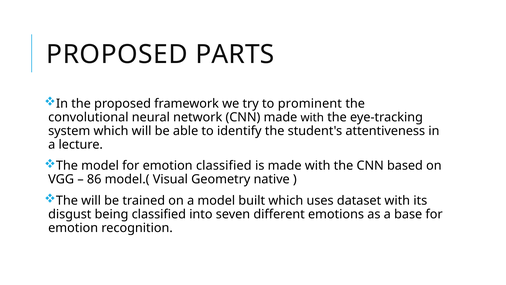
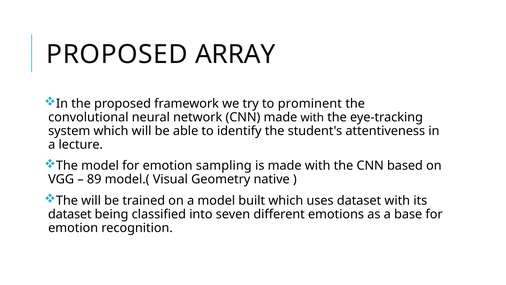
PARTS: PARTS -> ARRAY
emotion classified: classified -> sampling
86: 86 -> 89
disgust at (70, 214): disgust -> dataset
